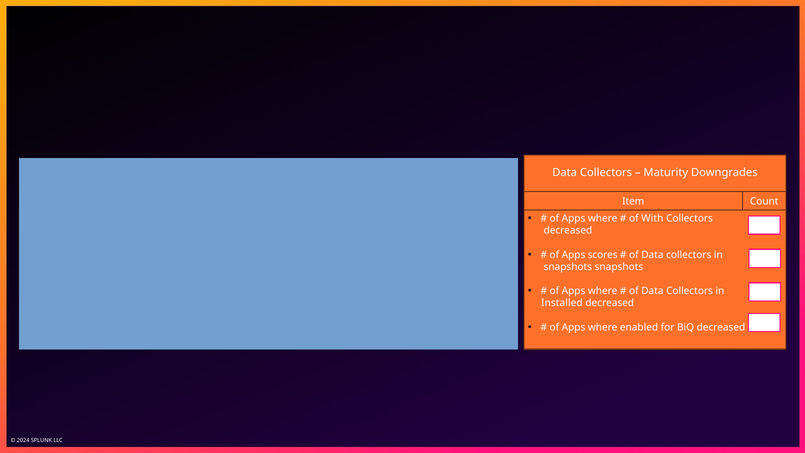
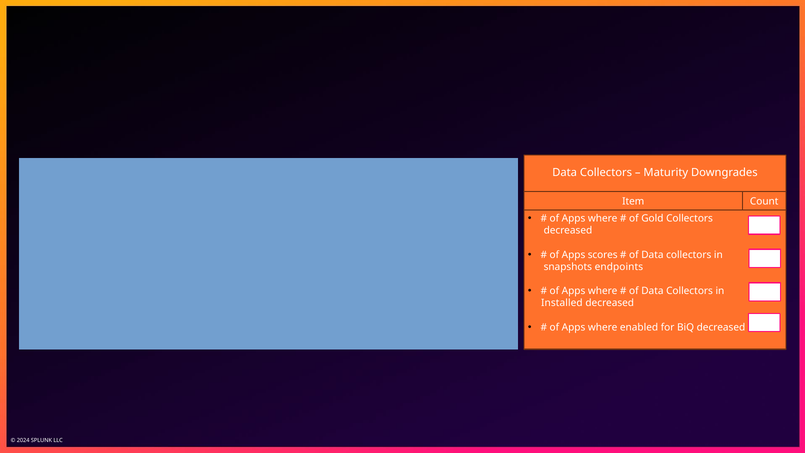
With: With -> Gold
snapshots snapshots: snapshots -> endpoints
